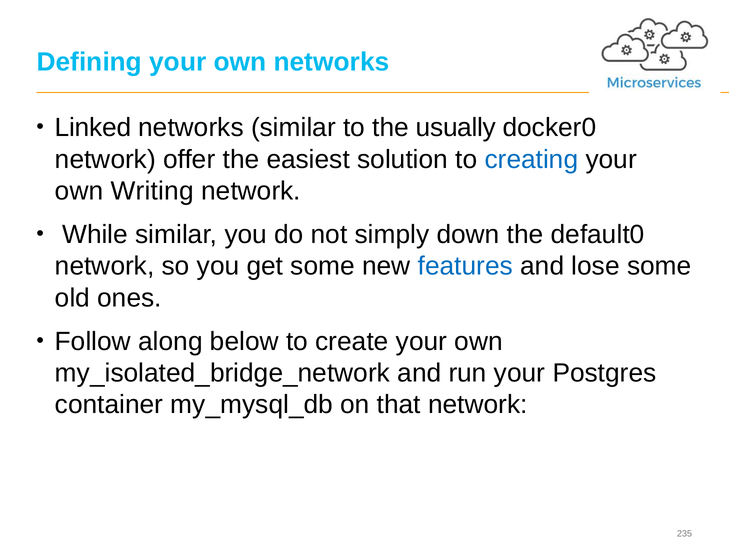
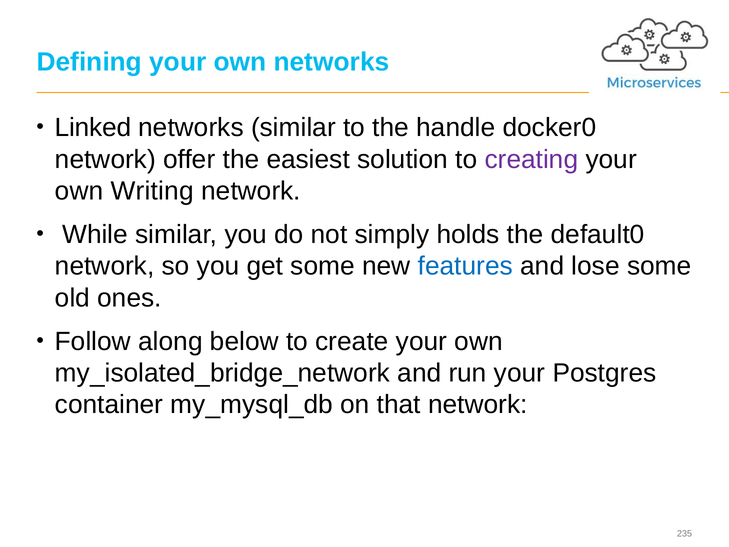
usually: usually -> handle
creating colour: blue -> purple
down: down -> holds
